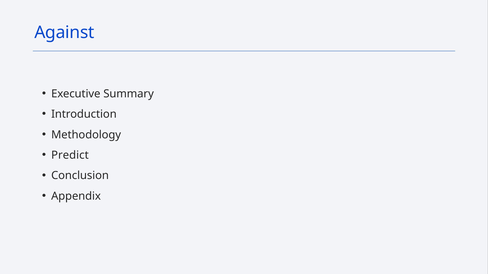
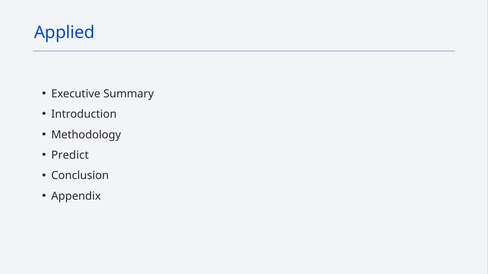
Against: Against -> Applied
